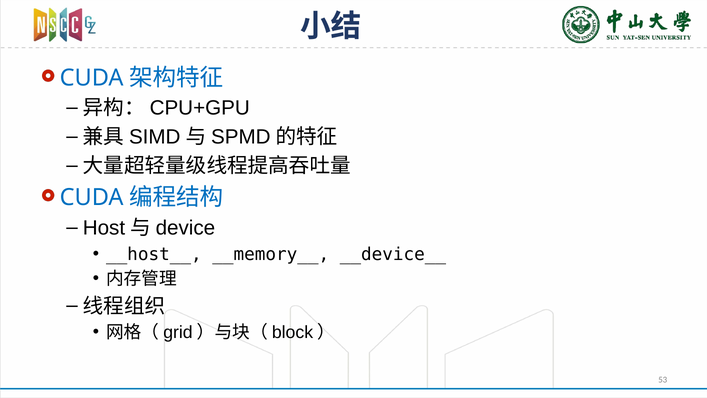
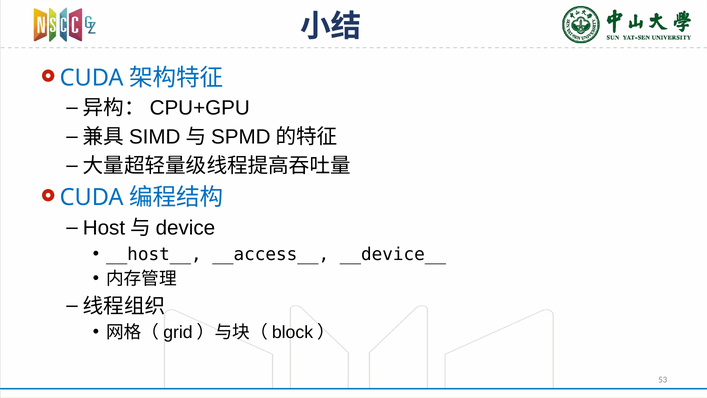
__memory__: __memory__ -> __access__
